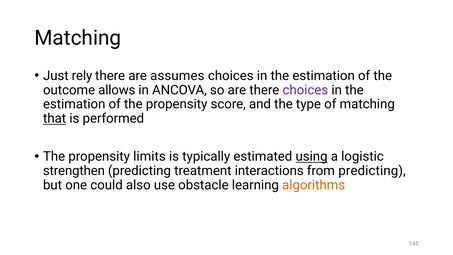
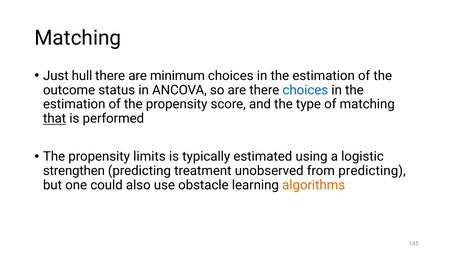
rely: rely -> hull
assumes: assumes -> minimum
allows: allows -> status
choices at (305, 90) colour: purple -> blue
using underline: present -> none
interactions: interactions -> unobserved
